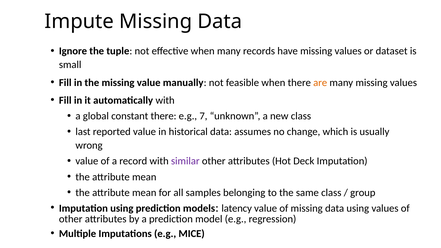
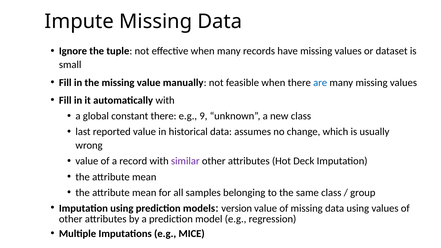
are colour: orange -> blue
7: 7 -> 9
latency: latency -> version
